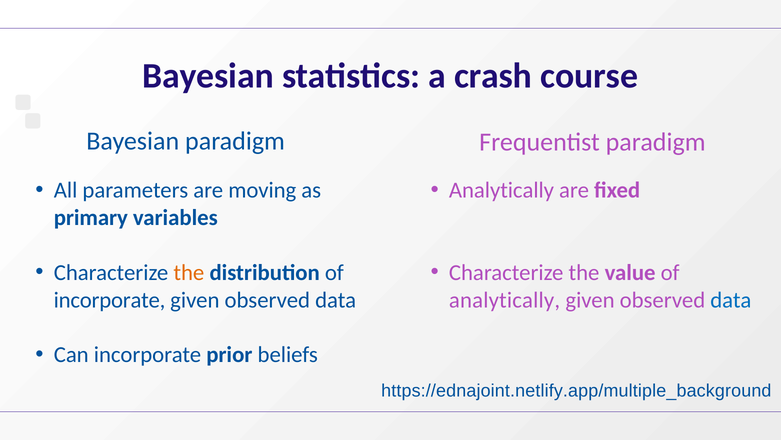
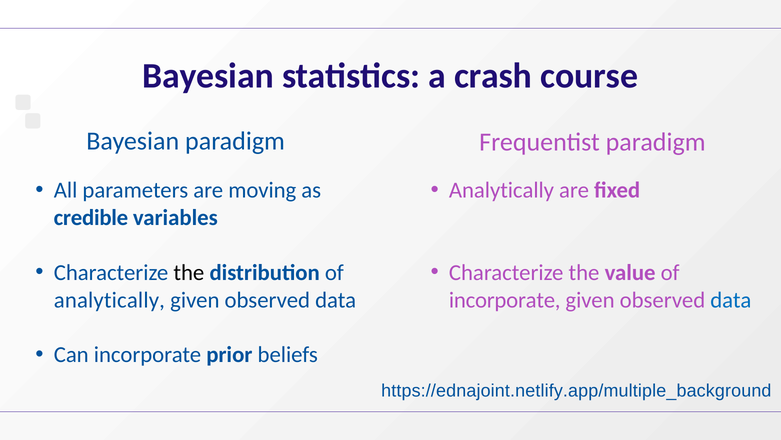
primary: primary -> credible
the at (189, 272) colour: orange -> black
incorporate at (110, 300): incorporate -> analytically
analytically at (505, 300): analytically -> incorporate
